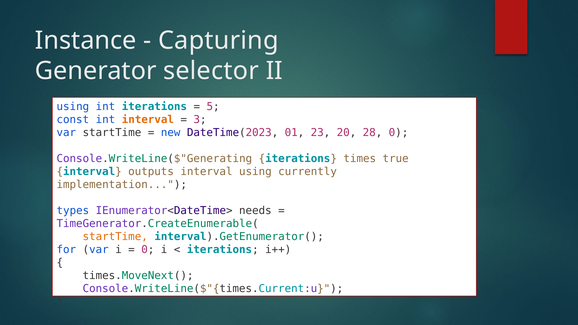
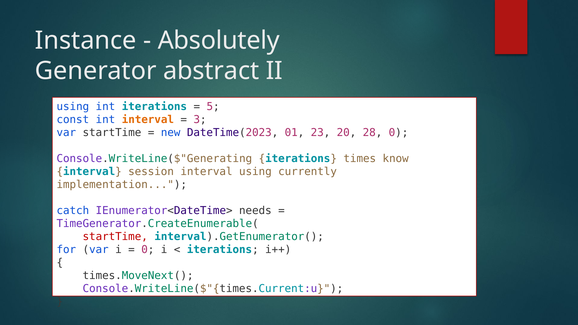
Capturing: Capturing -> Absolutely
selector: selector -> abstract
true: true -> know
outputs: outputs -> session
types: types -> catch
startTime at (115, 237) colour: orange -> red
